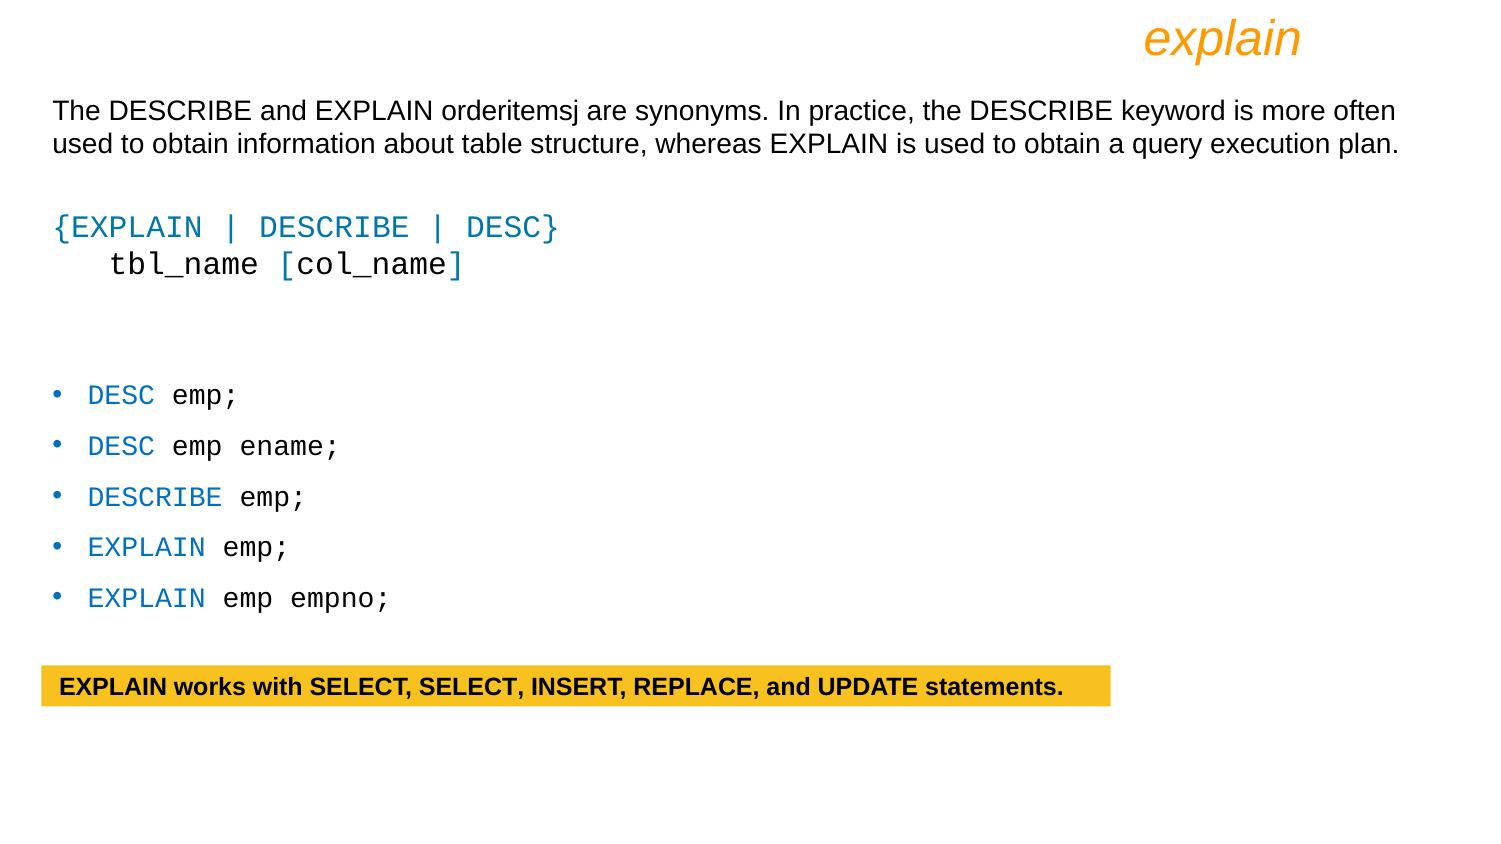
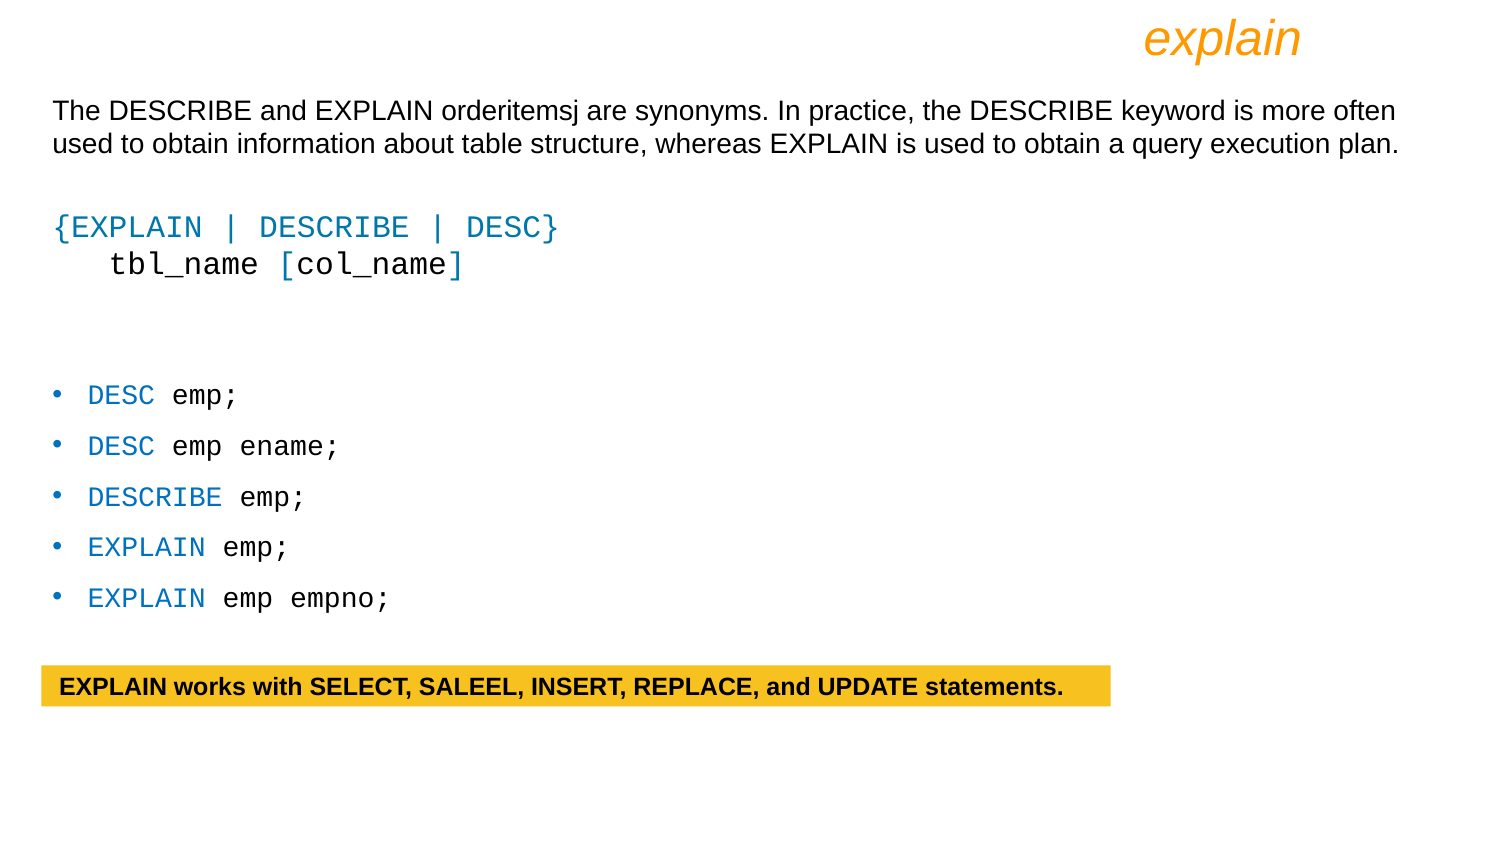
SELECT SELECT: SELECT -> SALEEL
